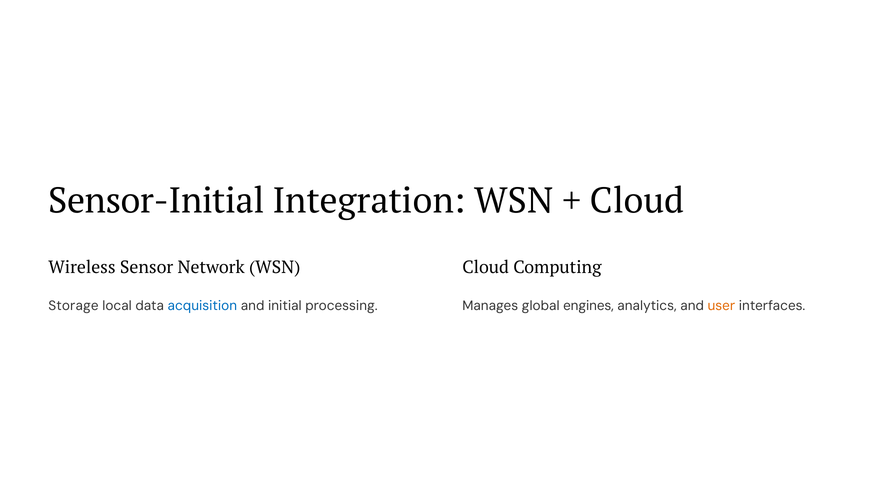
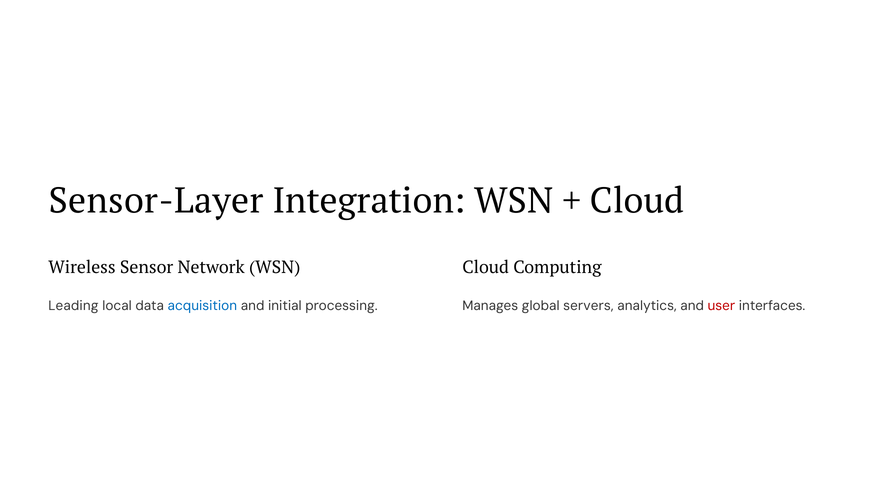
Sensor-Initial: Sensor-Initial -> Sensor-Layer
Storage: Storage -> Leading
engines: engines -> servers
user colour: orange -> red
